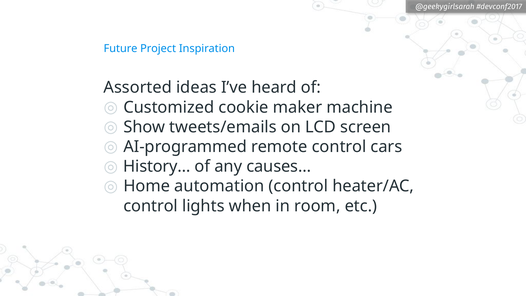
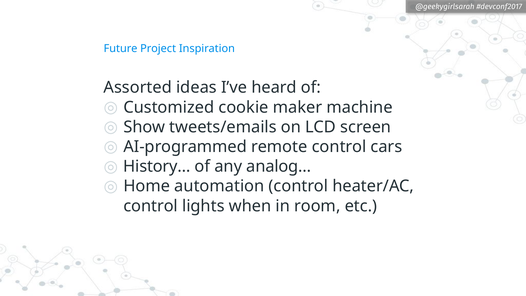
causes…: causes… -> analog…
